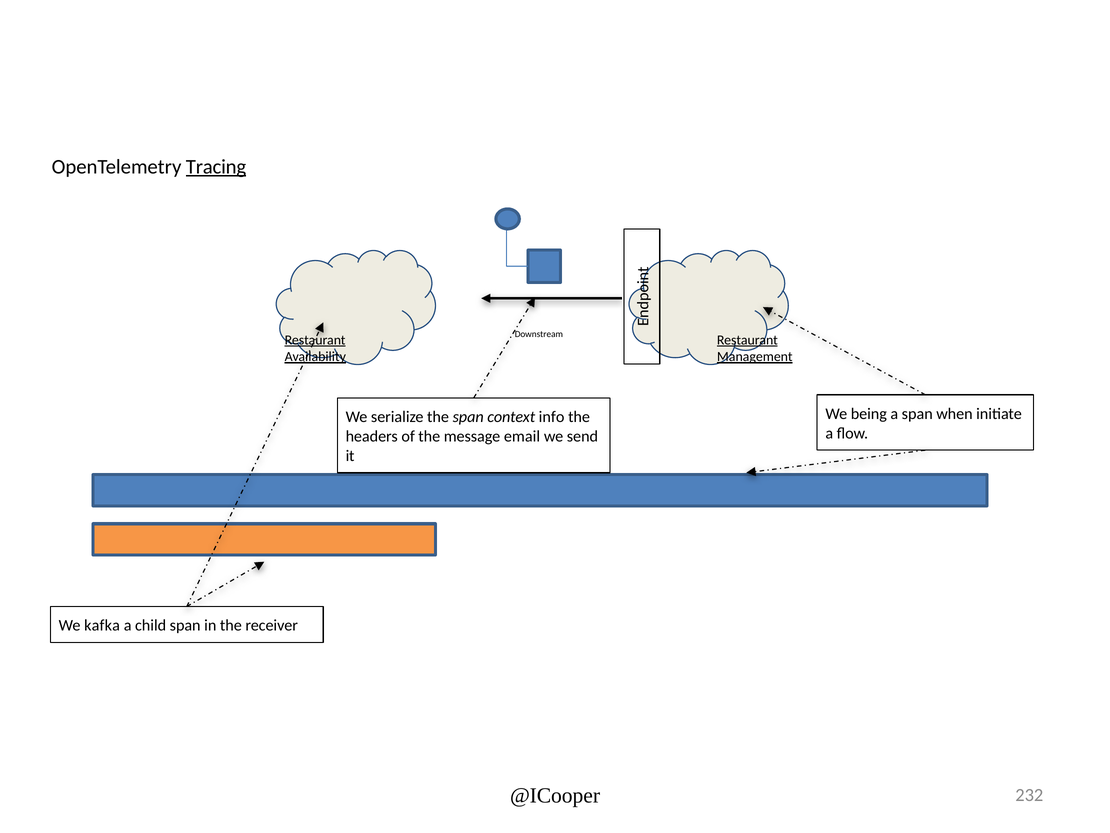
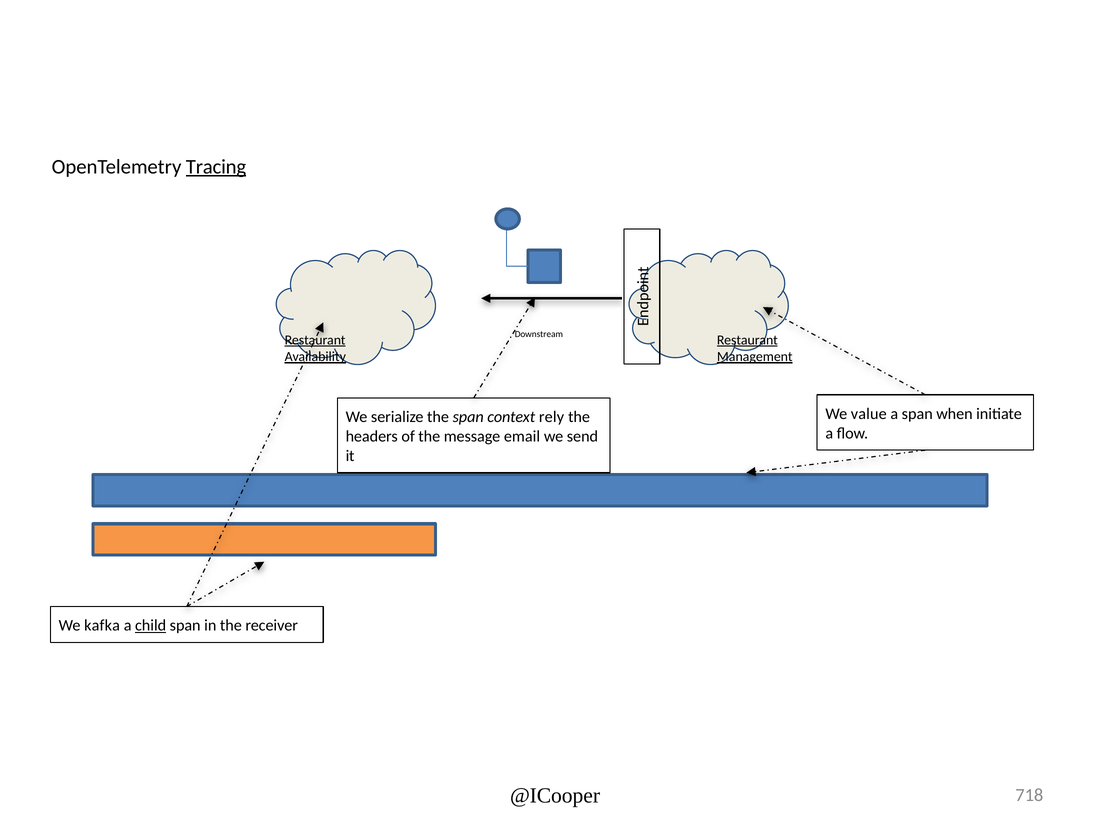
being: being -> value
info: info -> rely
child underline: none -> present
232: 232 -> 718
